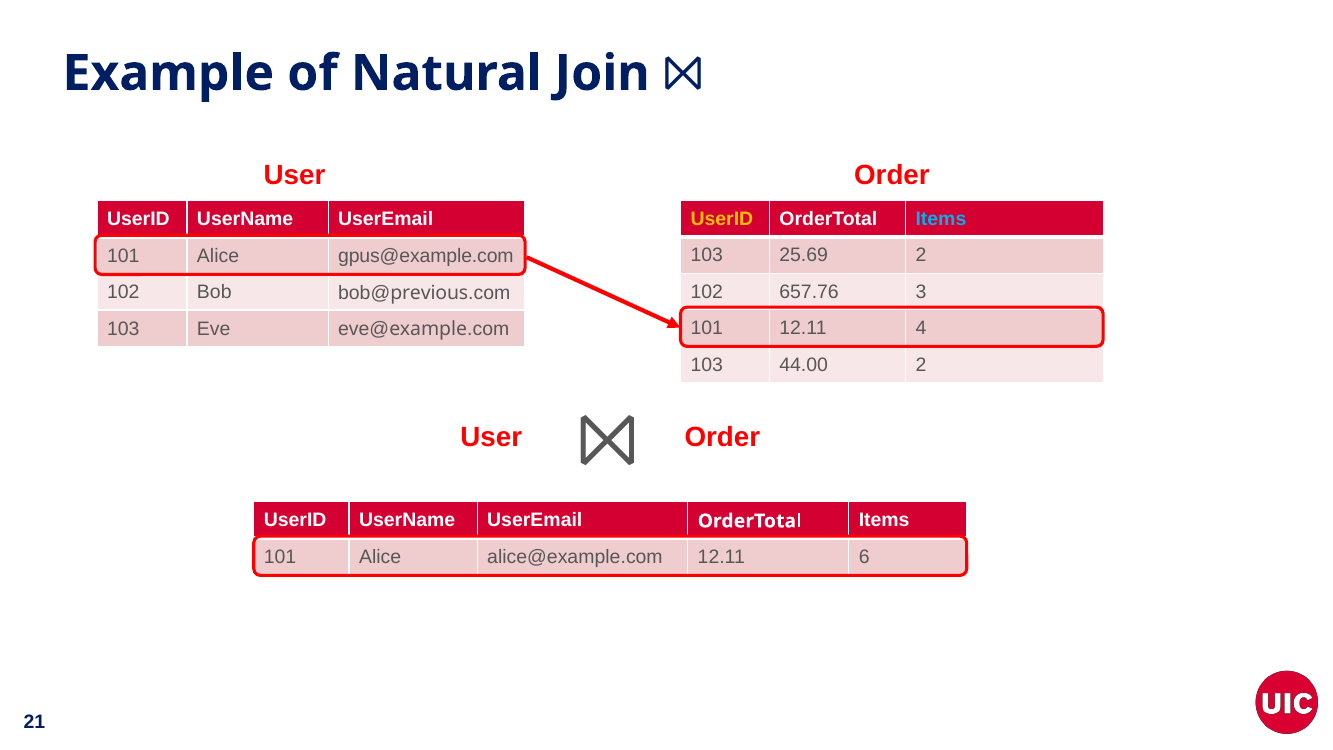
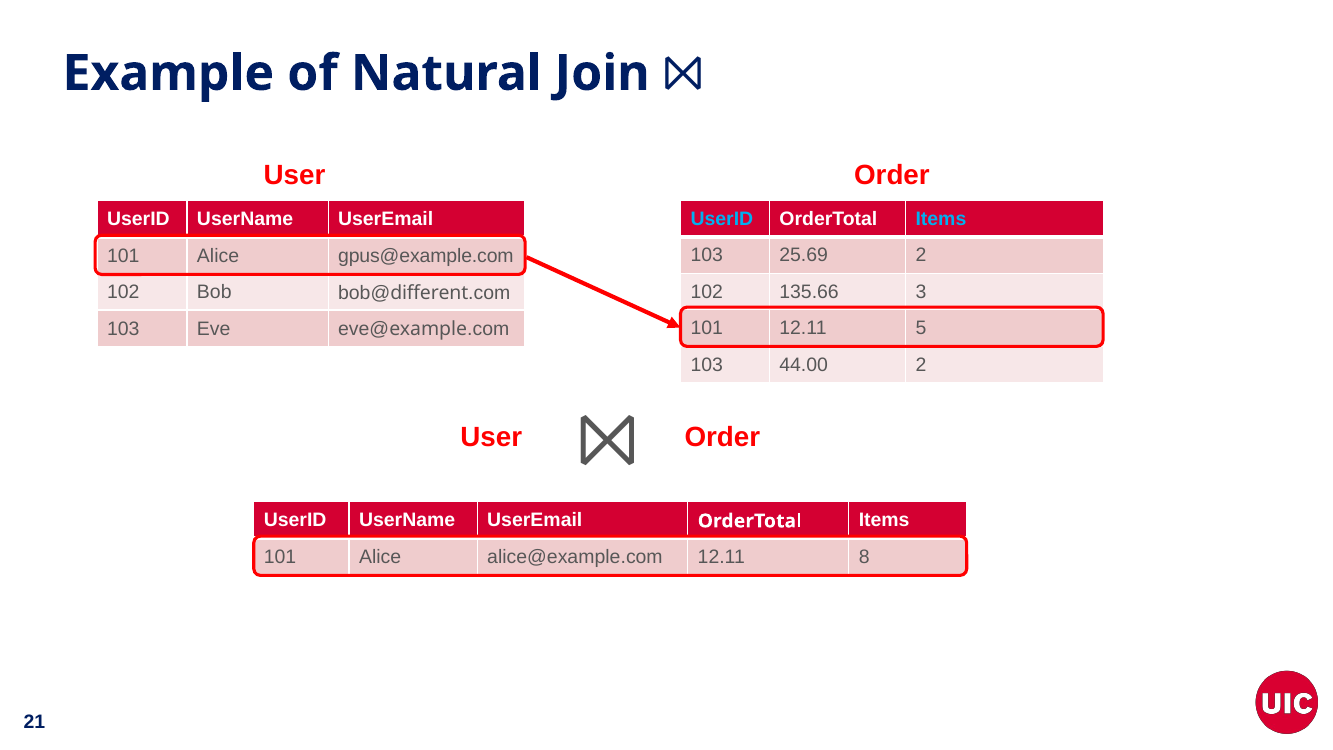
UserID at (722, 219) colour: yellow -> light blue
657.76: 657.76 -> 135.66
previous: previous -> different
4: 4 -> 5
6: 6 -> 8
